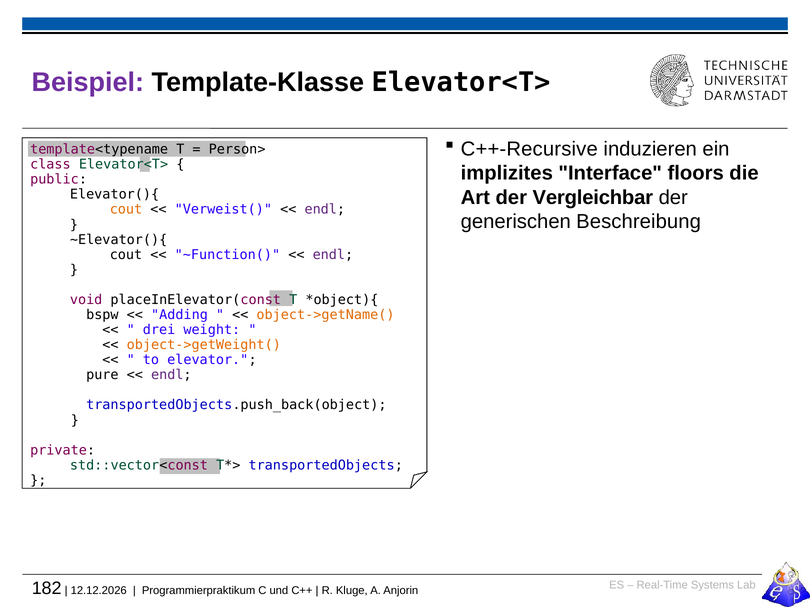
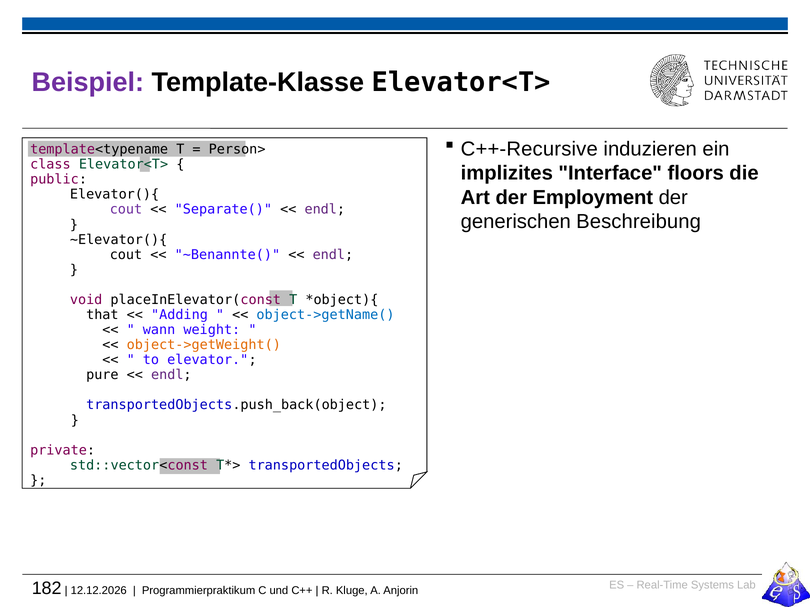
Vergleichbar: Vergleichbar -> Employment
cout at (126, 210) colour: orange -> purple
Verweist(: Verweist( -> Separate(
~Function(: ~Function( -> ~Benannte(
bspw: bspw -> that
object->getName( colour: orange -> blue
drei: drei -> wann
